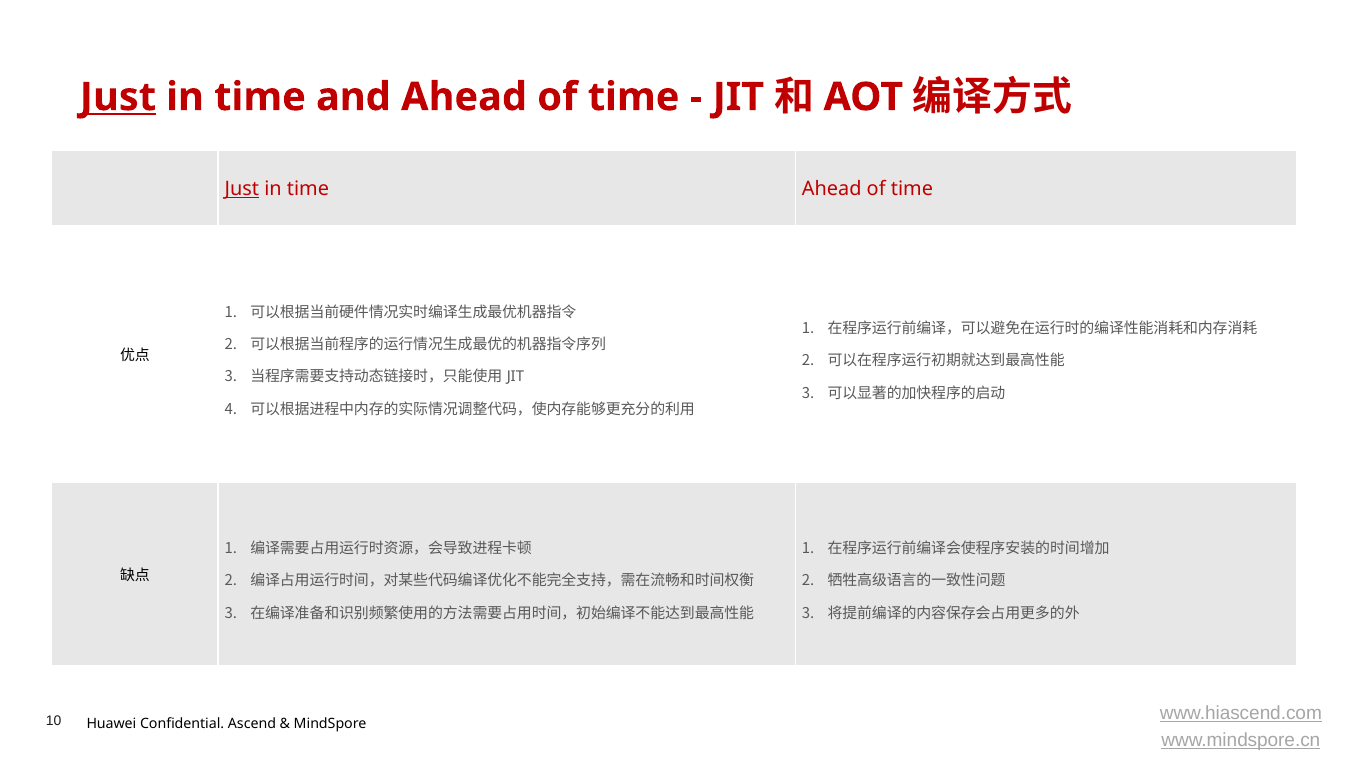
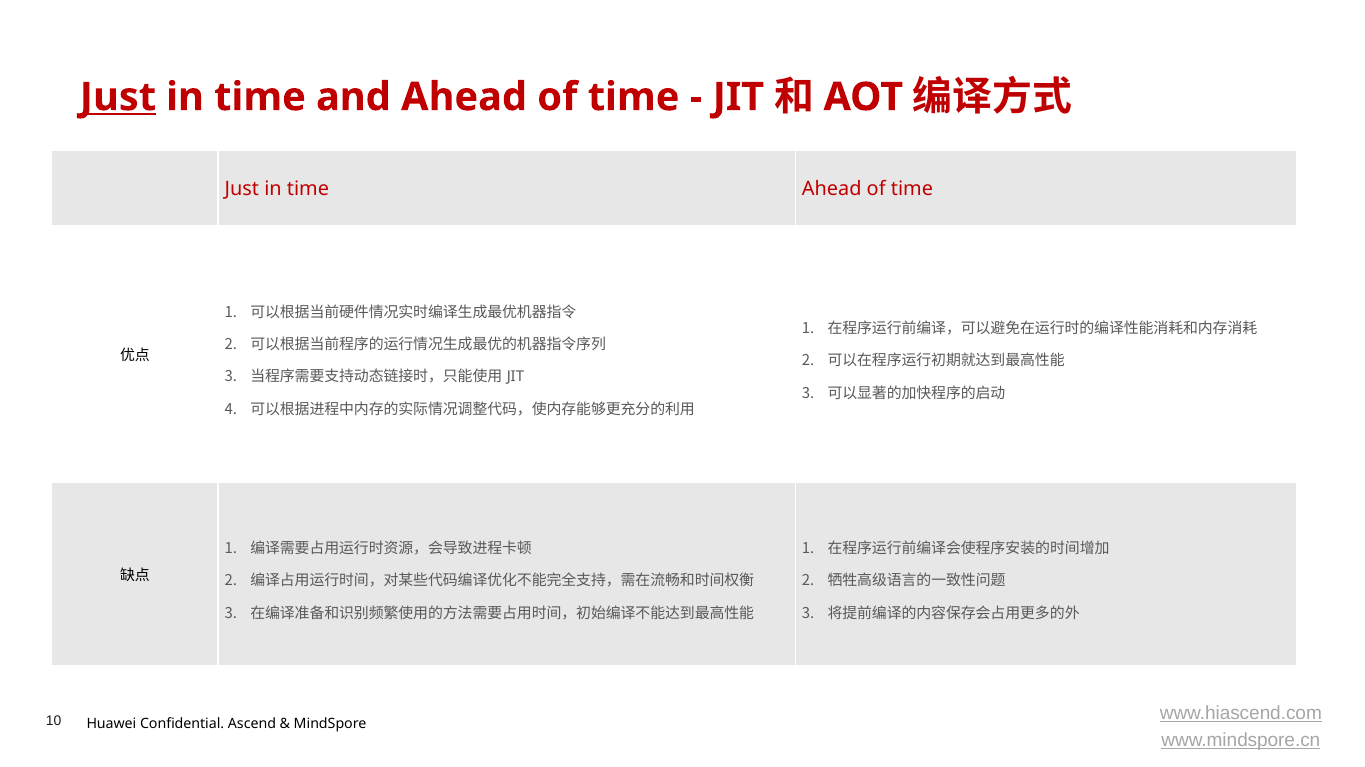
Just at (242, 189) underline: present -> none
